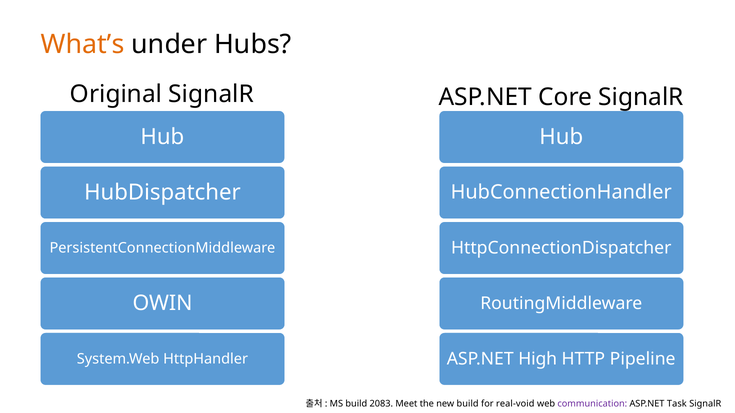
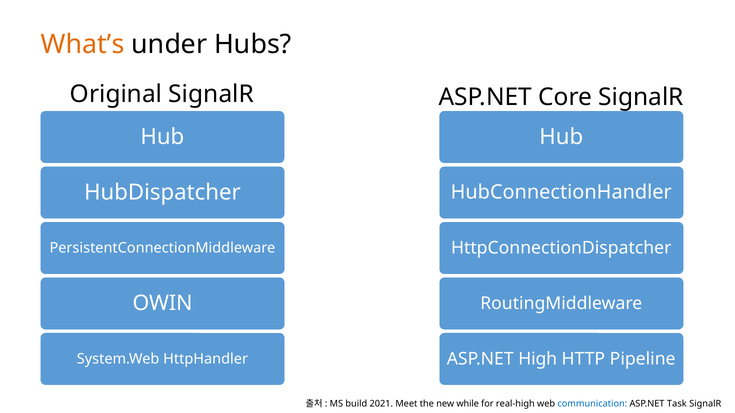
2083: 2083 -> 2021
new build: build -> while
real-void: real-void -> real-high
communication colour: purple -> blue
